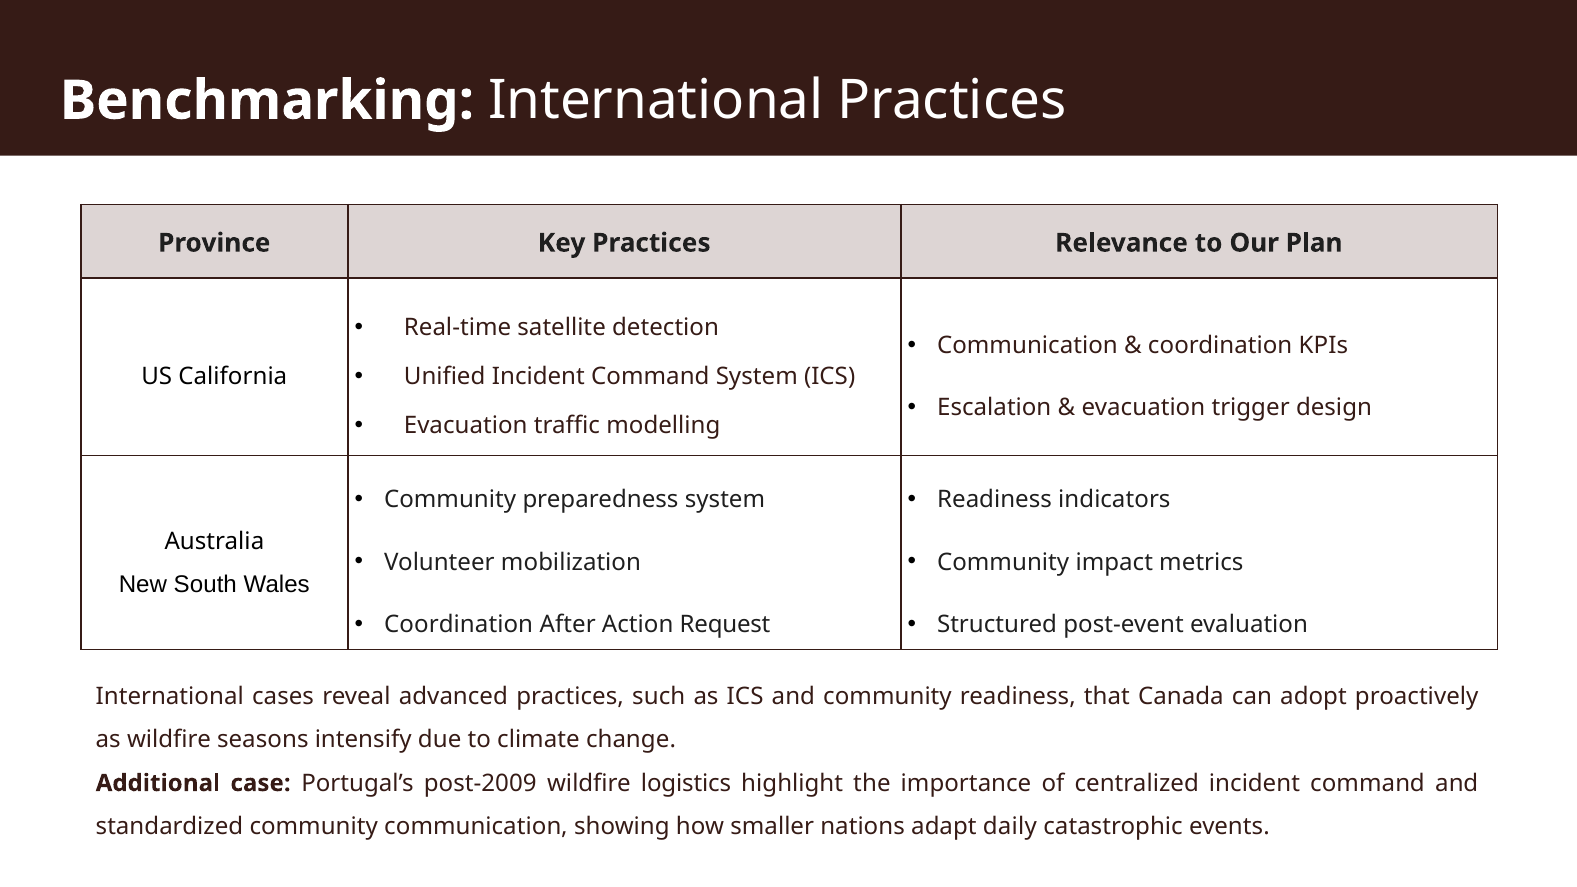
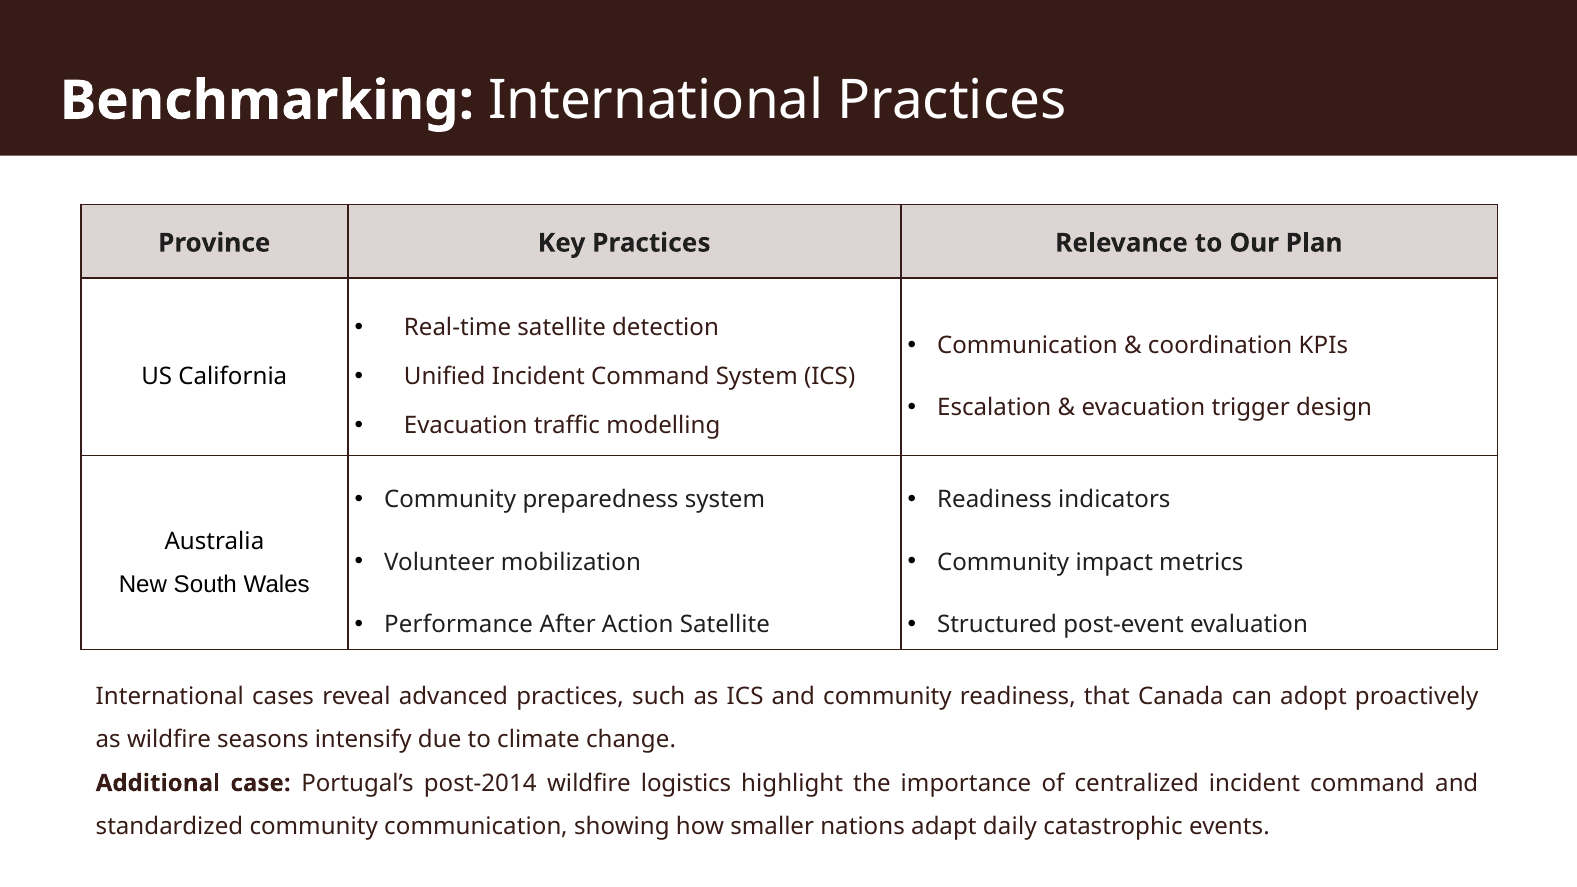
Coordination at (459, 625): Coordination -> Performance
Action Request: Request -> Satellite
post-2009: post-2009 -> post-2014
